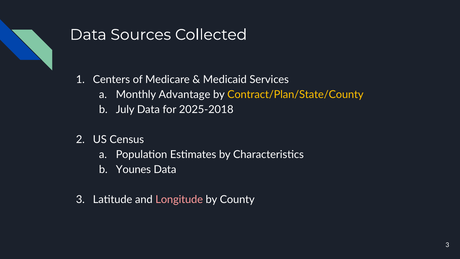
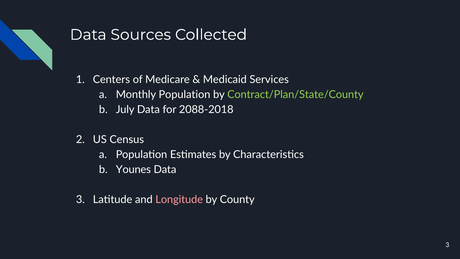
Monthly Advantage: Advantage -> Population
Contract/Plan/State/County colour: yellow -> light green
2025-2018: 2025-2018 -> 2088-2018
